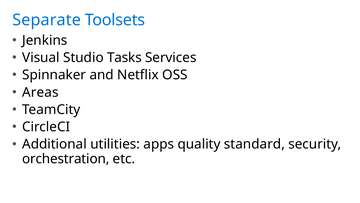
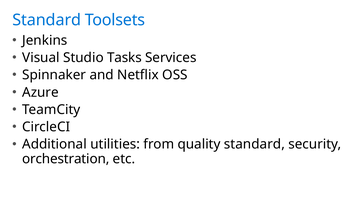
Separate at (47, 20): Separate -> Standard
Areas: Areas -> Azure
apps: apps -> from
